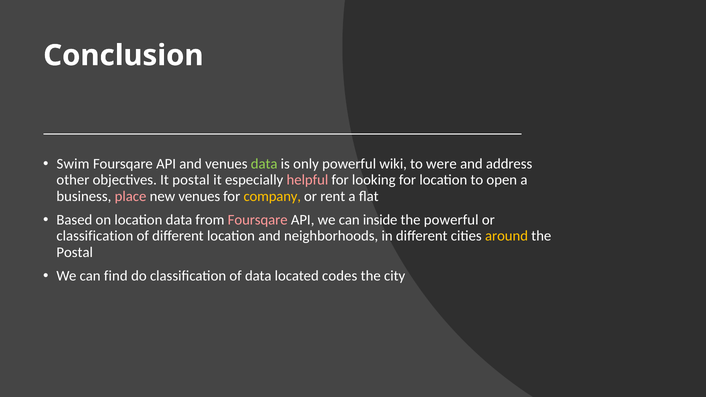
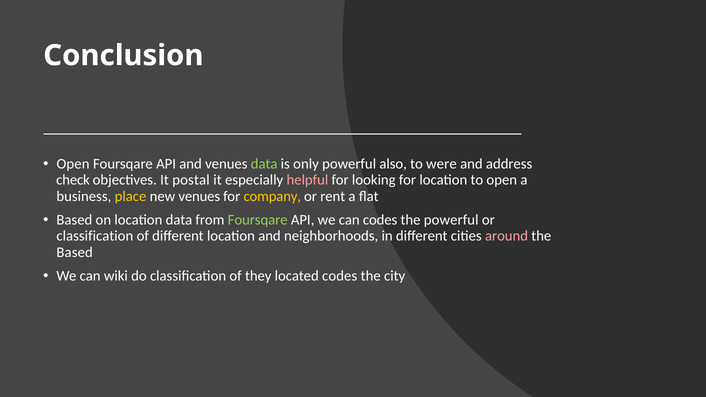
Swim at (73, 164): Swim -> Open
wiki: wiki -> also
other: other -> check
place colour: pink -> yellow
Foursqare at (258, 220) colour: pink -> light green
can inside: inside -> codes
around colour: yellow -> pink
Postal at (75, 252): Postal -> Based
find: find -> wiki
of data: data -> they
